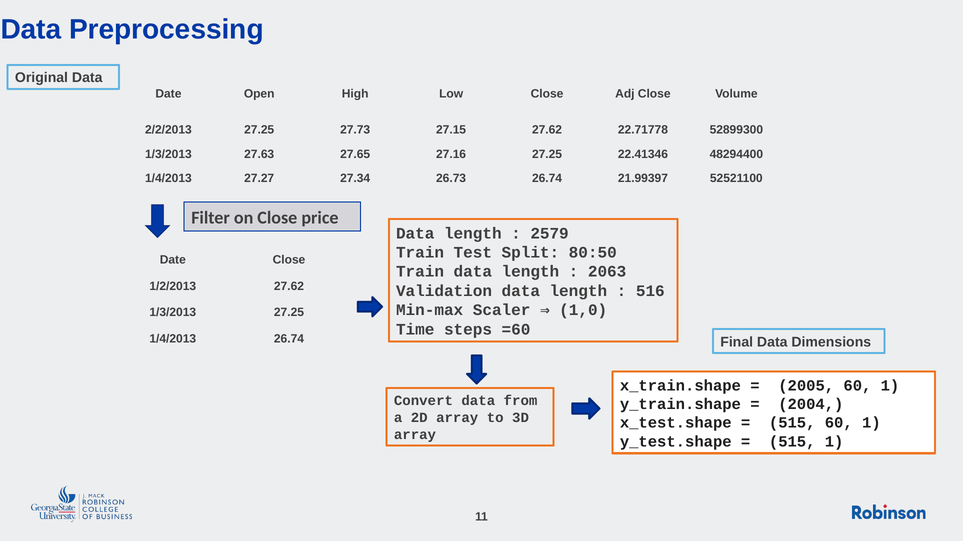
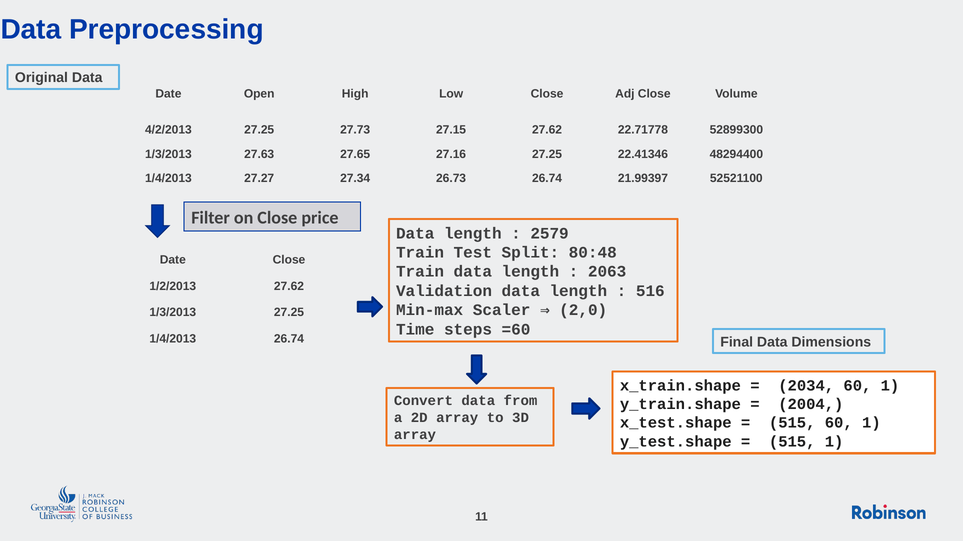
2/2/2013: 2/2/2013 -> 4/2/2013
80:50: 80:50 -> 80:48
1,0: 1,0 -> 2,0
2005: 2005 -> 2034
